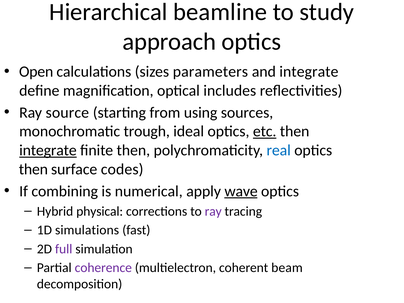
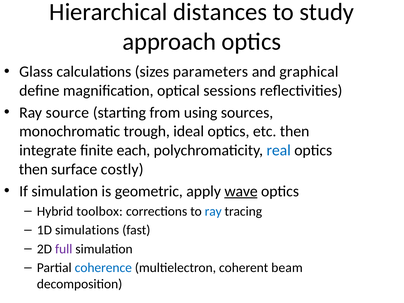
beamline: beamline -> distances
Open: Open -> Glass
and integrate: integrate -> graphical
includes: includes -> sessions
etc underline: present -> none
integrate at (48, 150) underline: present -> none
finite then: then -> each
codes: codes -> costly
If combining: combining -> simulation
numerical: numerical -> geometric
physical: physical -> toolbox
ray at (213, 211) colour: purple -> blue
coherence colour: purple -> blue
